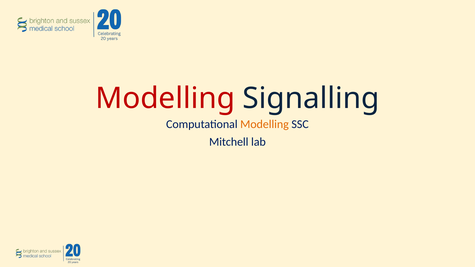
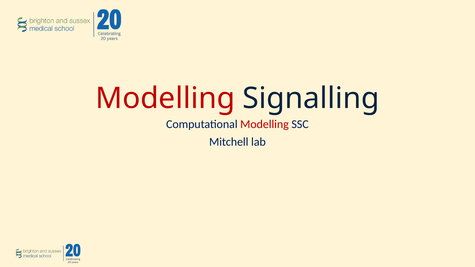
Modelling at (265, 124) colour: orange -> red
